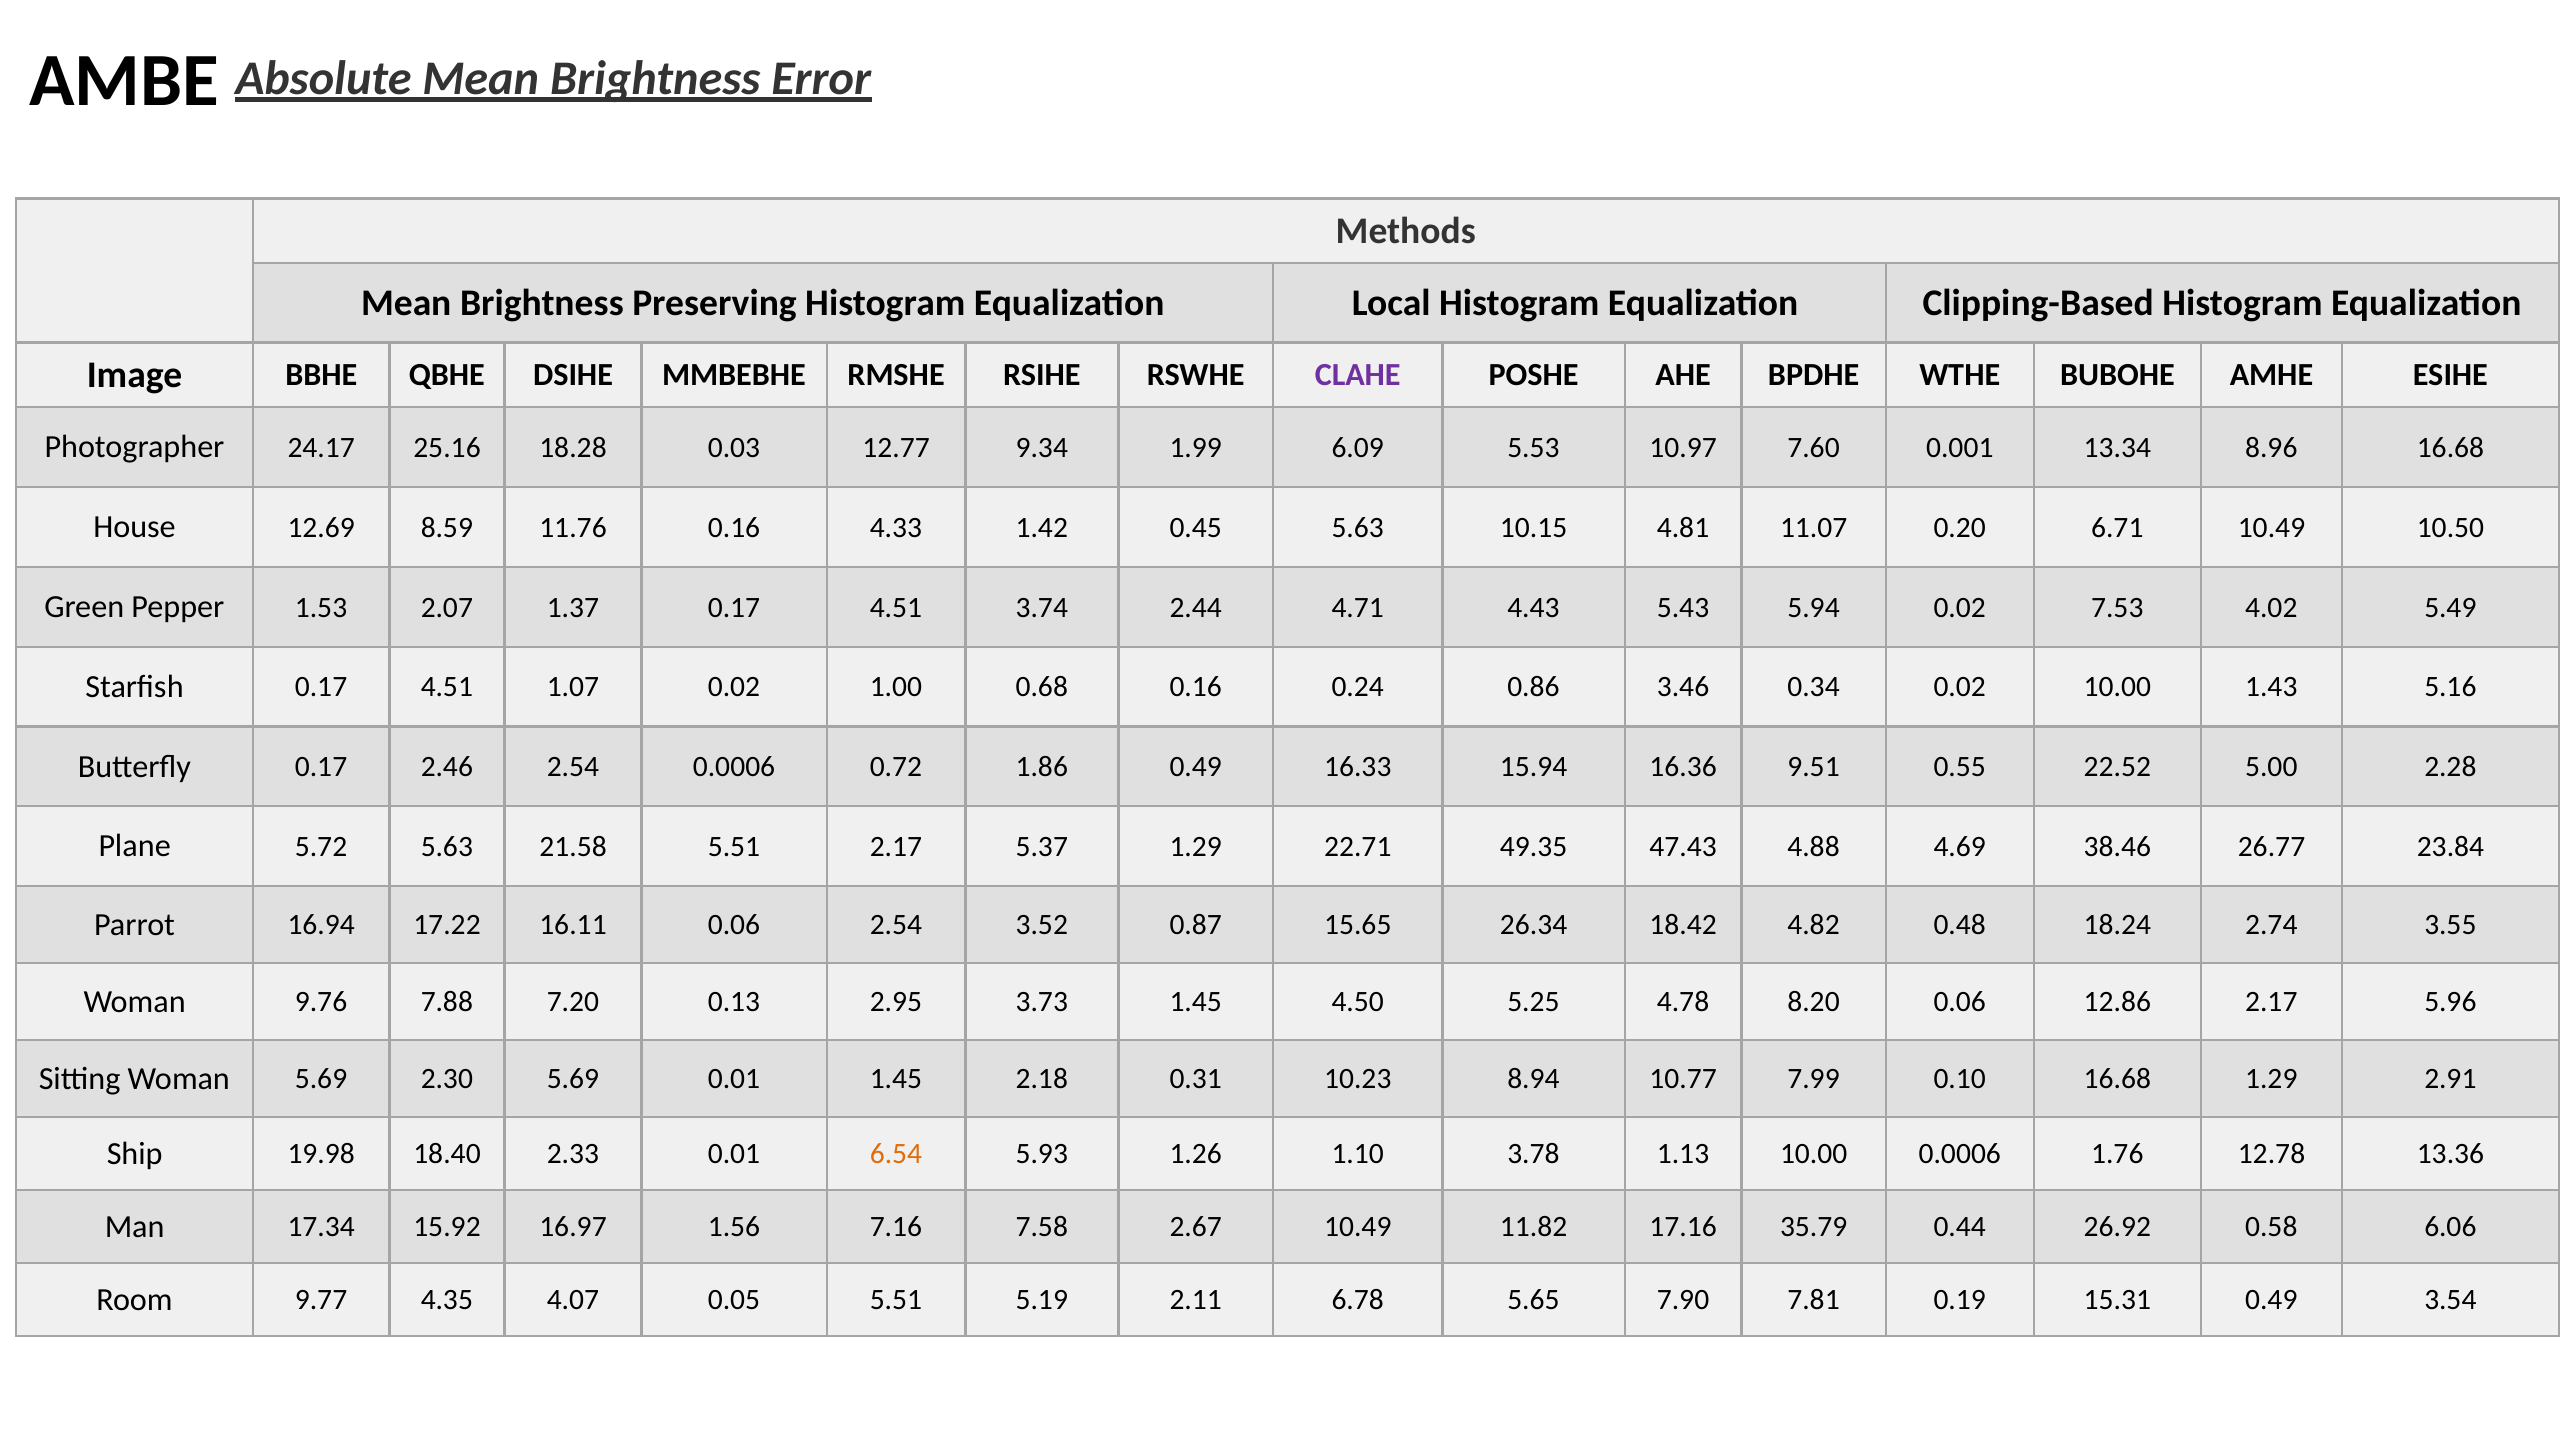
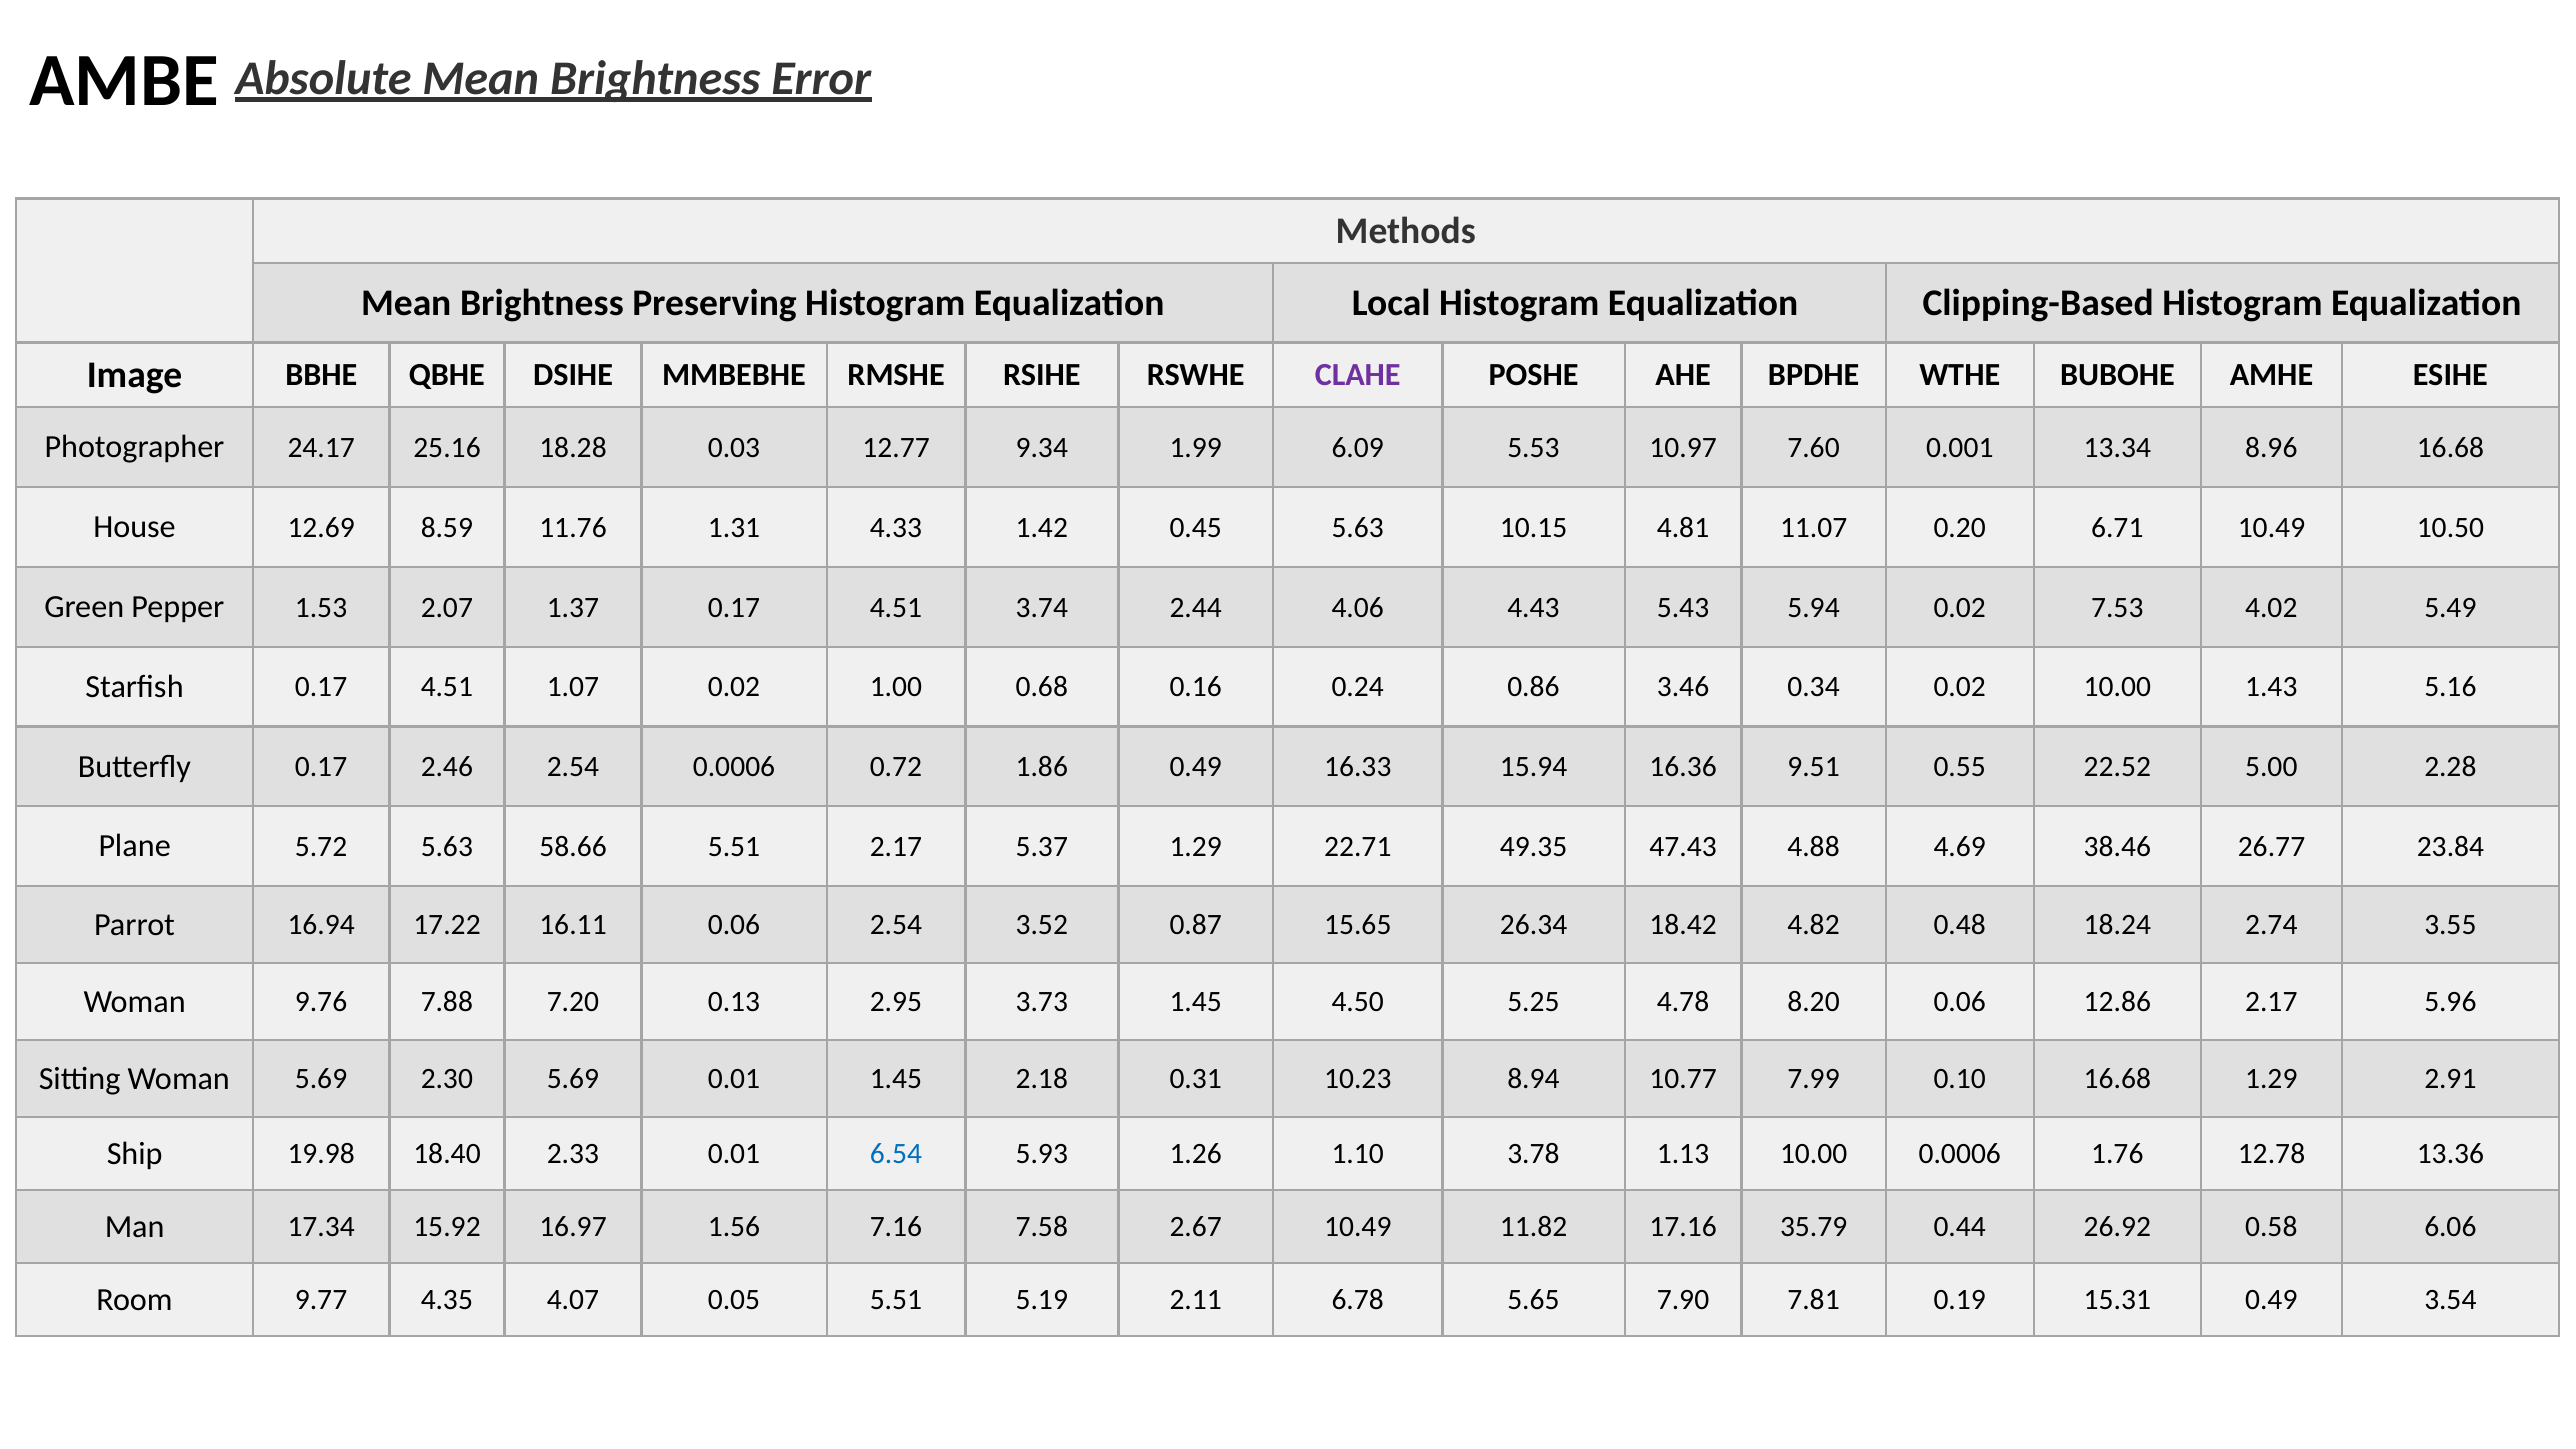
11.76 0.16: 0.16 -> 1.31
4.71: 4.71 -> 4.06
21.58: 21.58 -> 58.66
6.54 colour: orange -> blue
